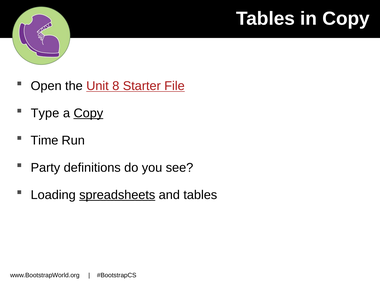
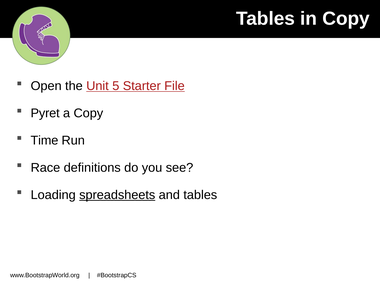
8: 8 -> 5
Type: Type -> Pyret
Copy at (88, 113) underline: present -> none
Party: Party -> Race
